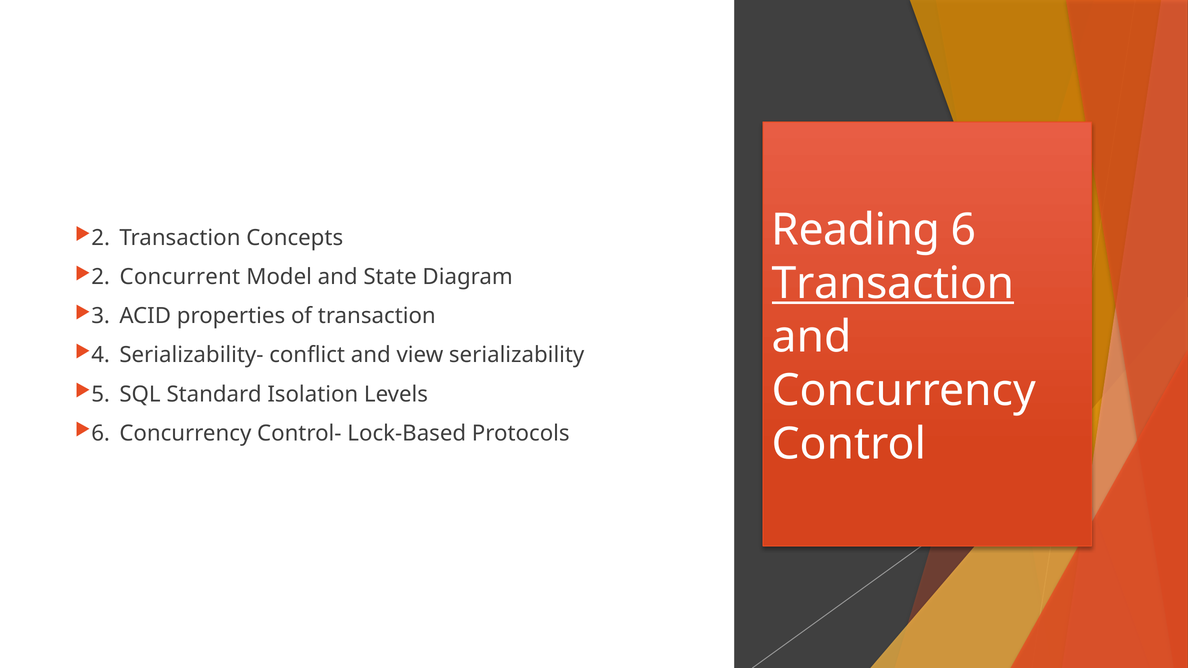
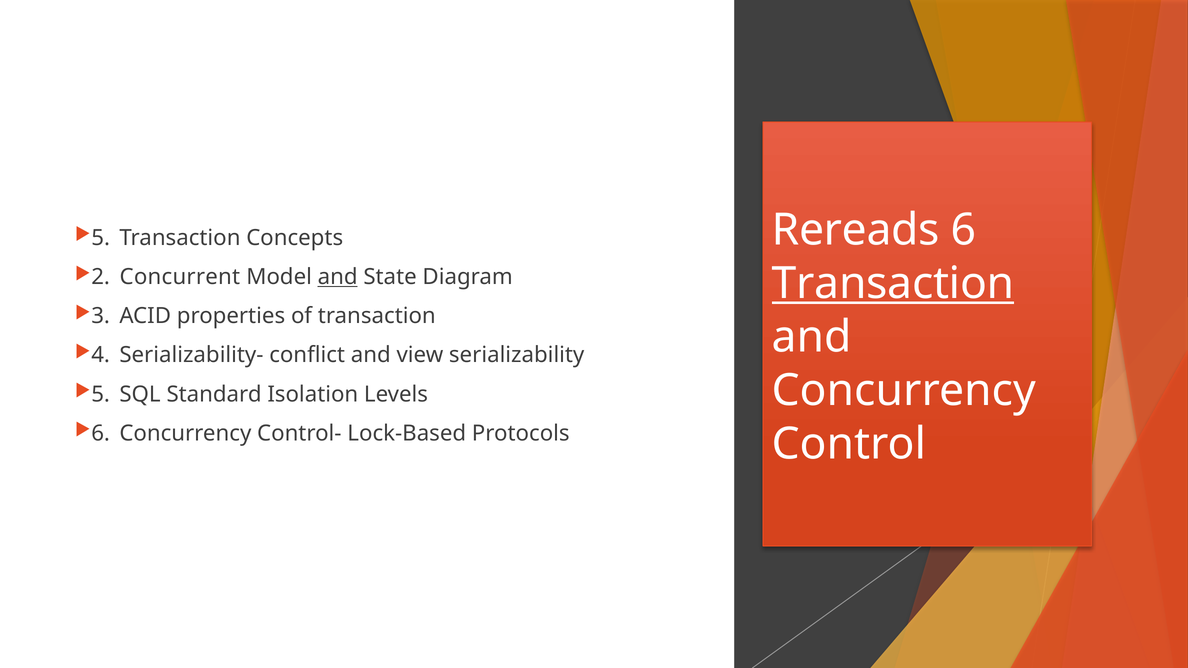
Reading: Reading -> Rereads
2 at (101, 238): 2 -> 5
and at (338, 277) underline: none -> present
